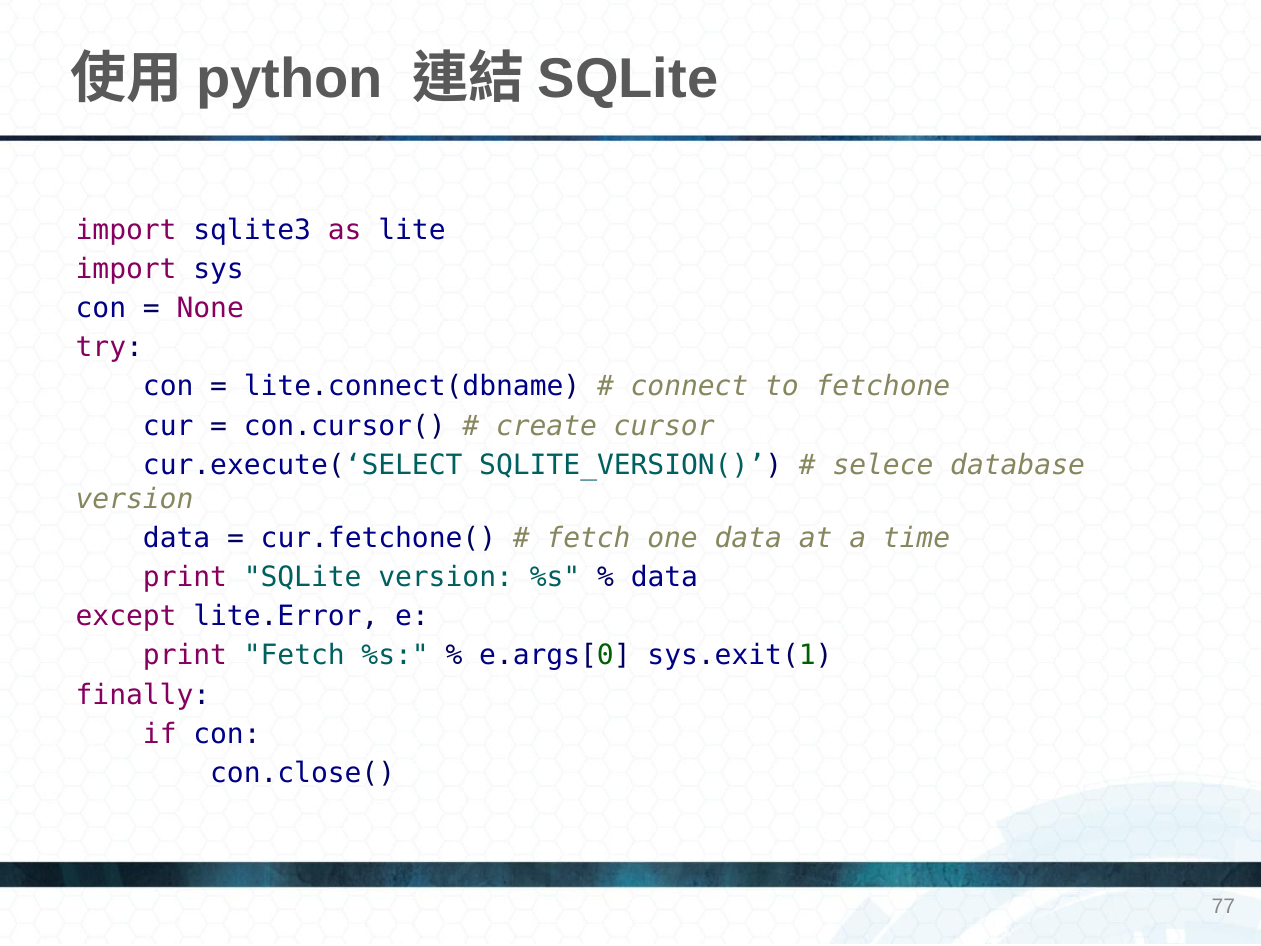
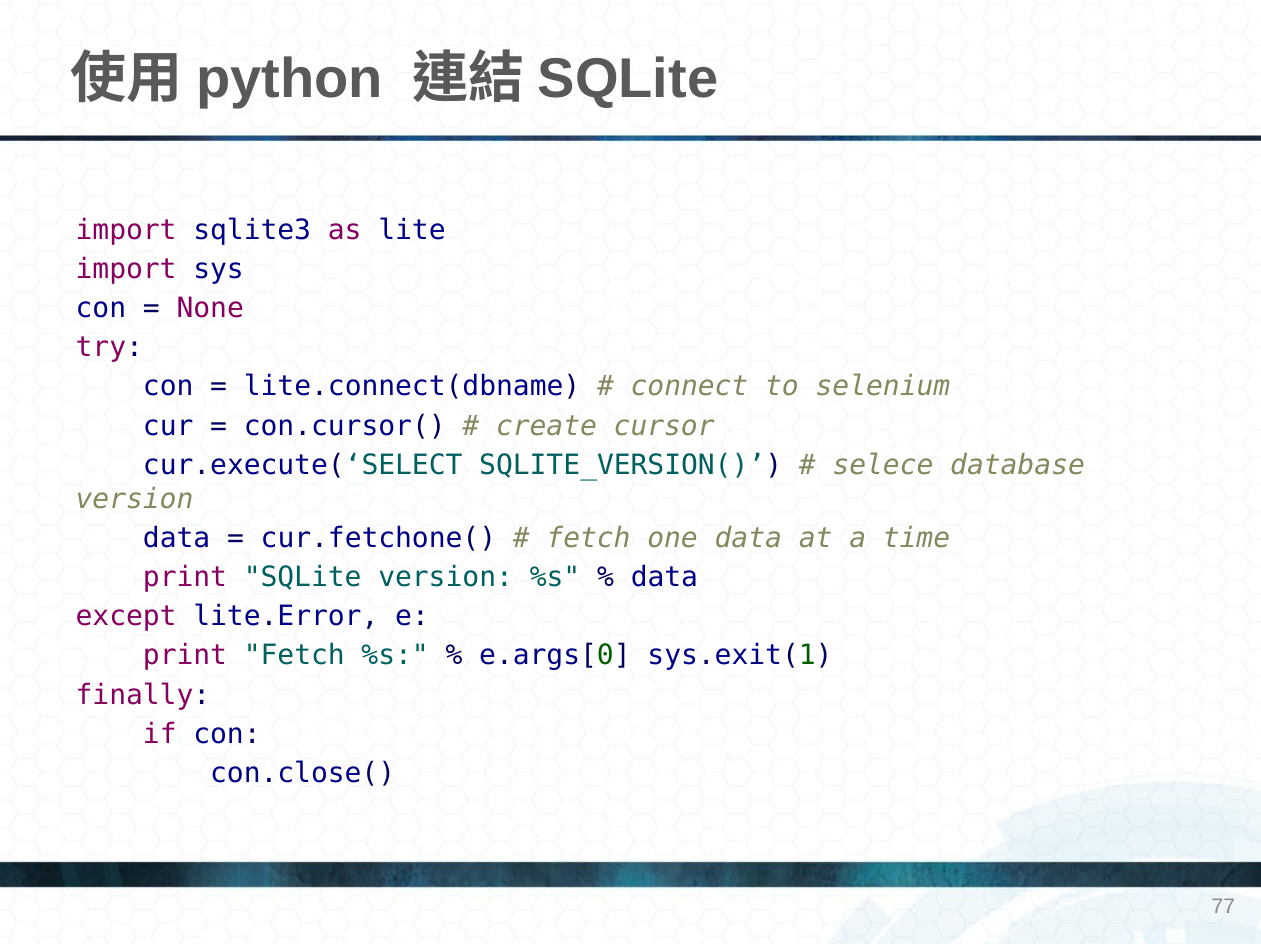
fetchone: fetchone -> selenium
